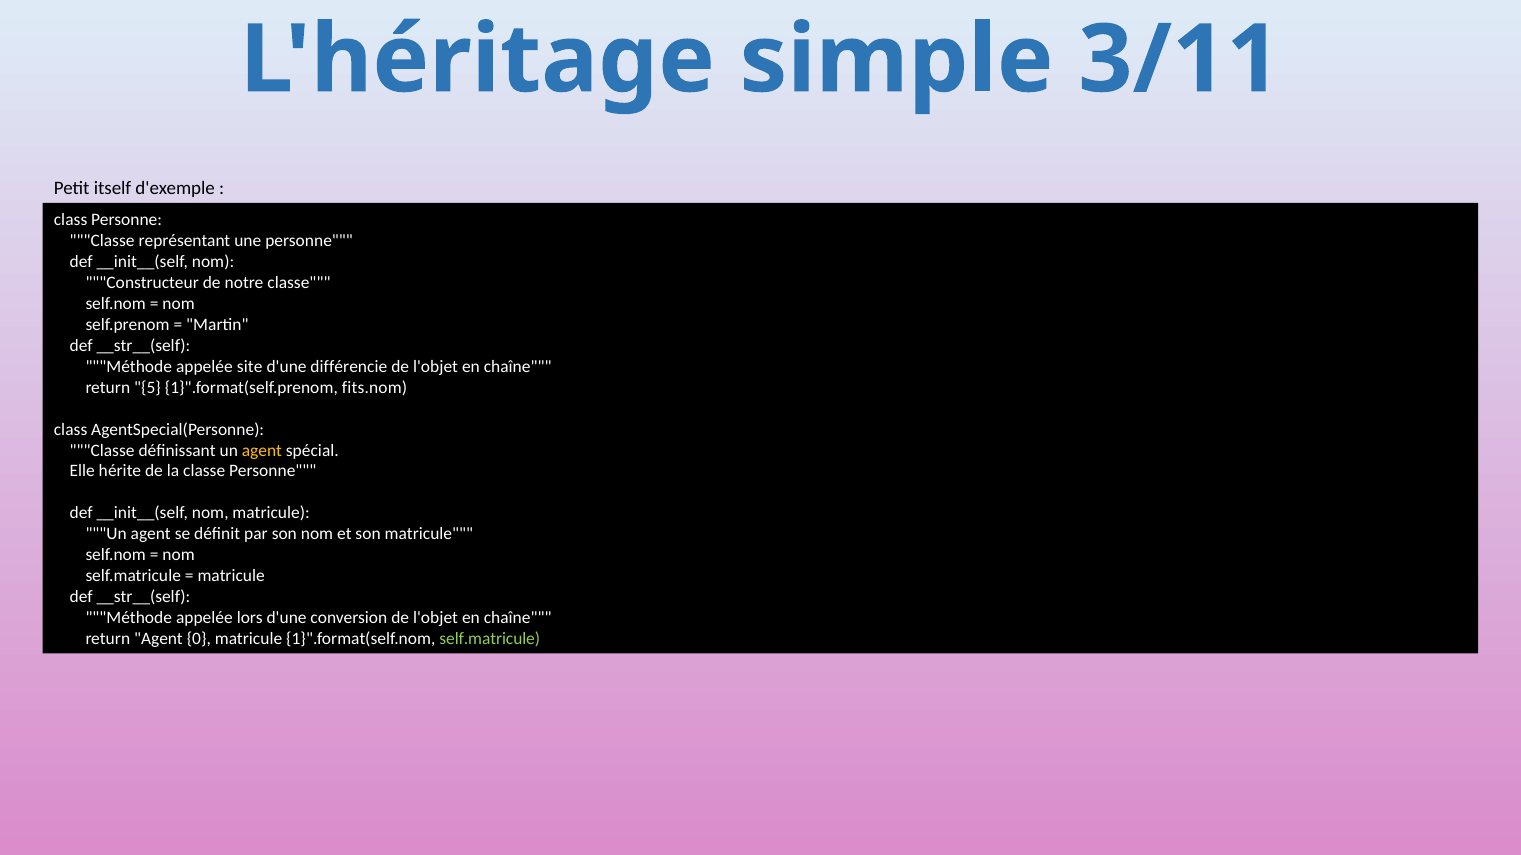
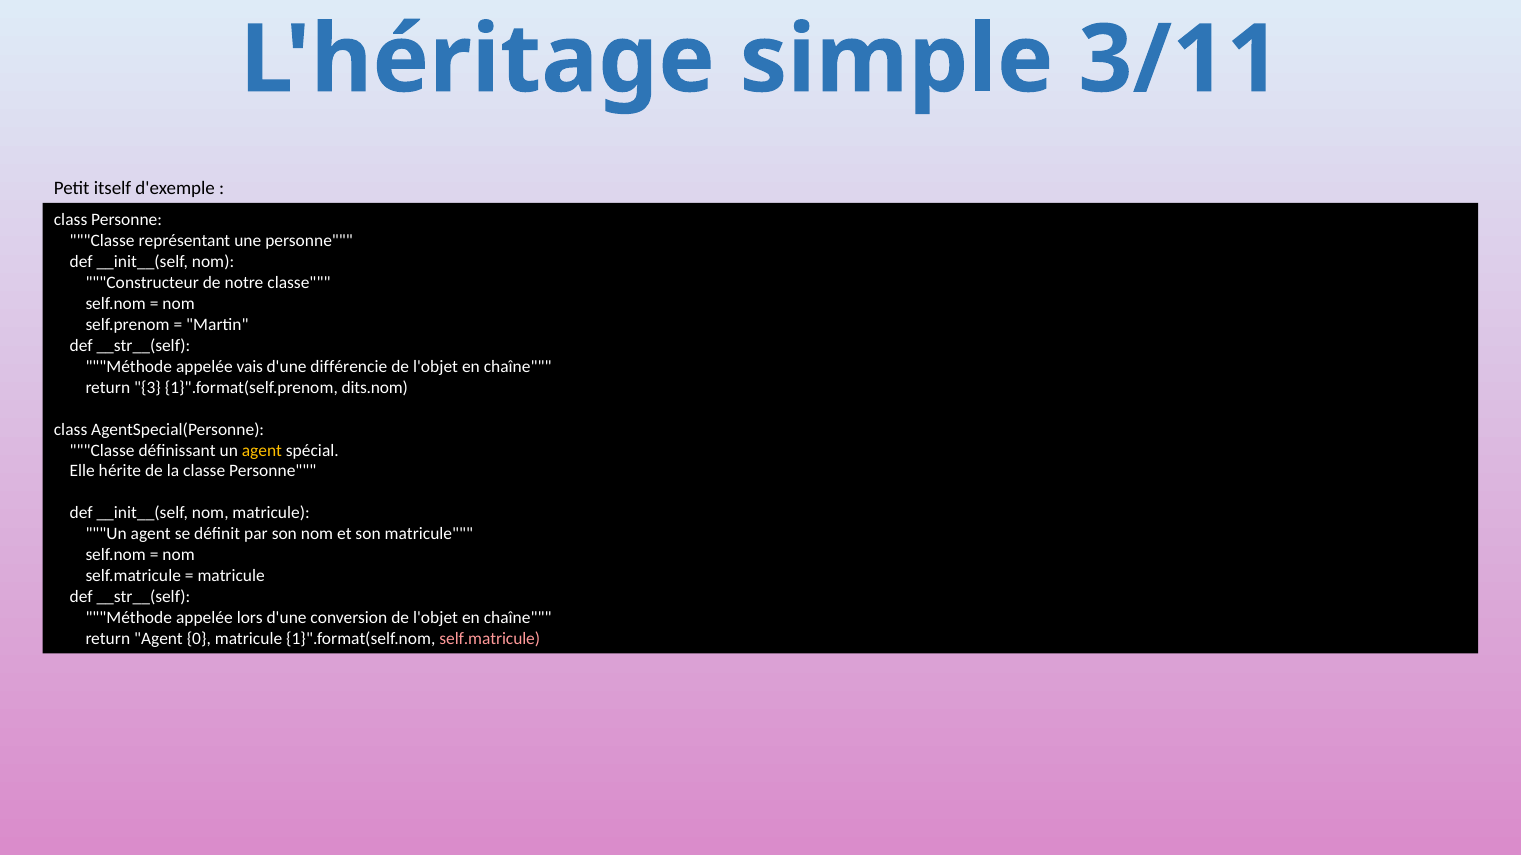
site: site -> vais
5: 5 -> 3
fits.nom: fits.nom -> dits.nom
self.matricule at (490, 639) colour: light green -> pink
